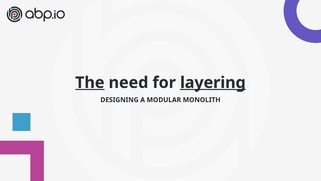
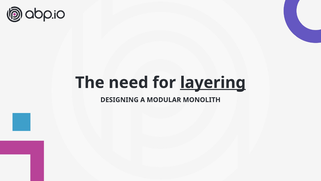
The underline: present -> none
